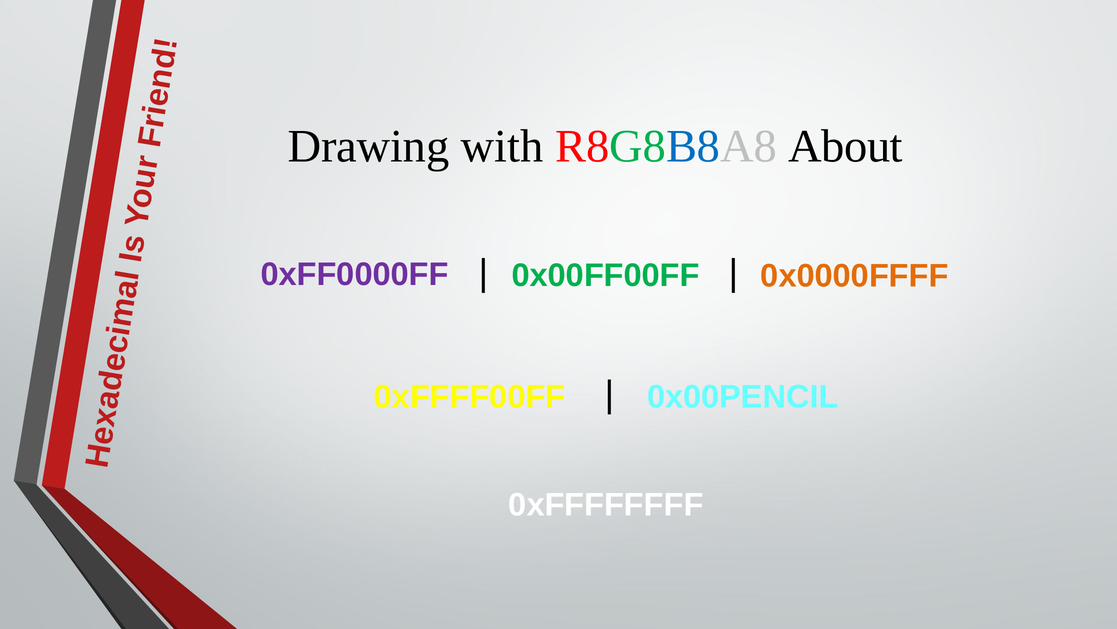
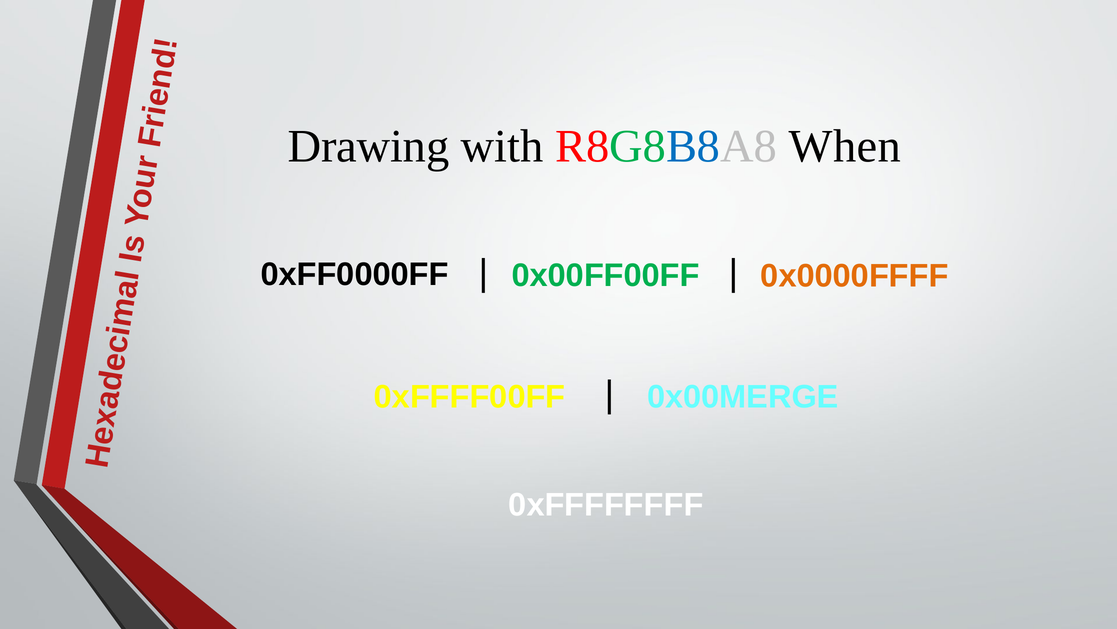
About: About -> When
0xFF0000FF colour: purple -> black
0x00PENCIL: 0x00PENCIL -> 0x00MERGE
